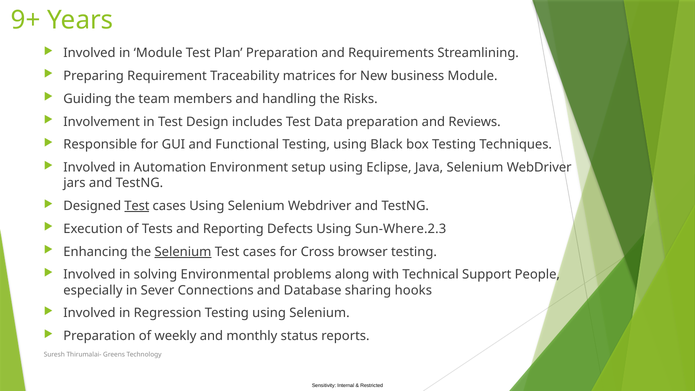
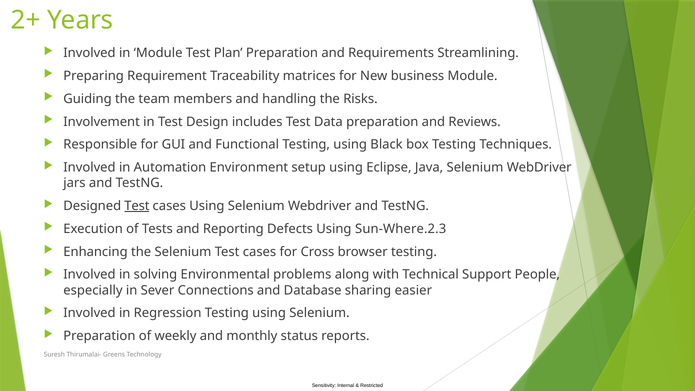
9+: 9+ -> 2+
Selenium at (183, 252) underline: present -> none
hooks: hooks -> easier
